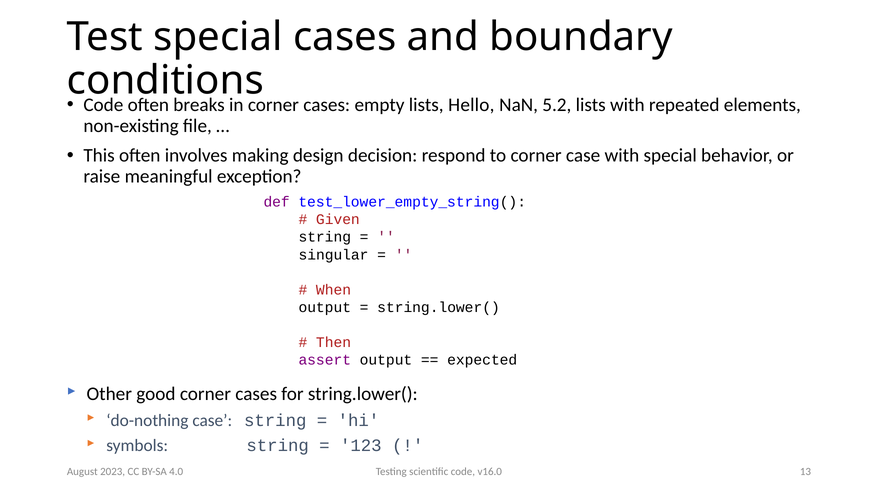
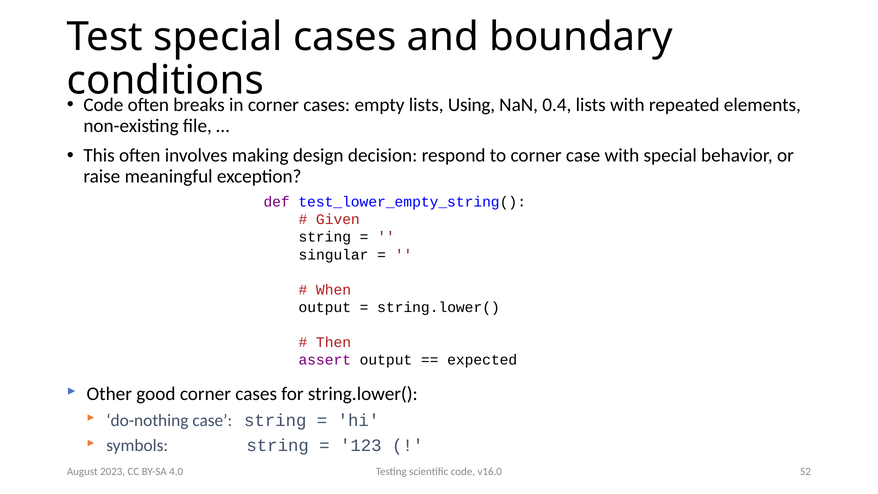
Hello: Hello -> Using
5.2: 5.2 -> 0.4
13: 13 -> 52
